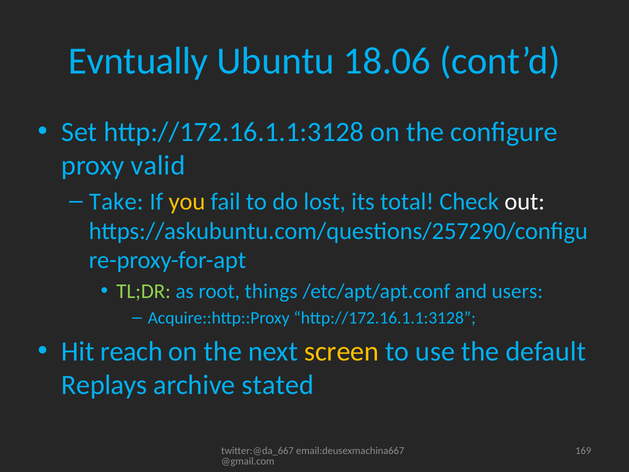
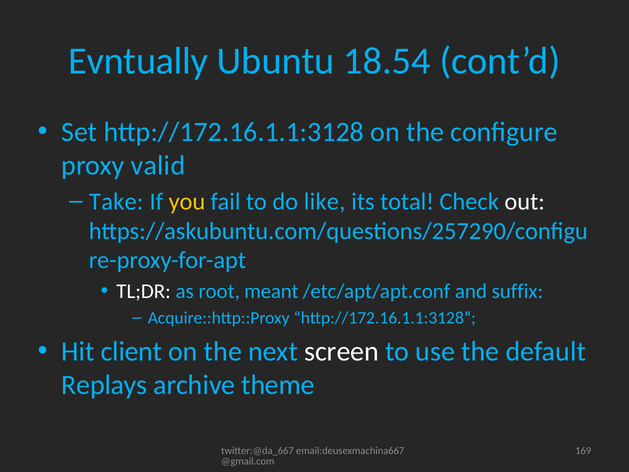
18.06: 18.06 -> 18.54
lost: lost -> like
TL;DR colour: light green -> white
things: things -> meant
users: users -> suffix
reach: reach -> client
screen colour: yellow -> white
stated: stated -> theme
